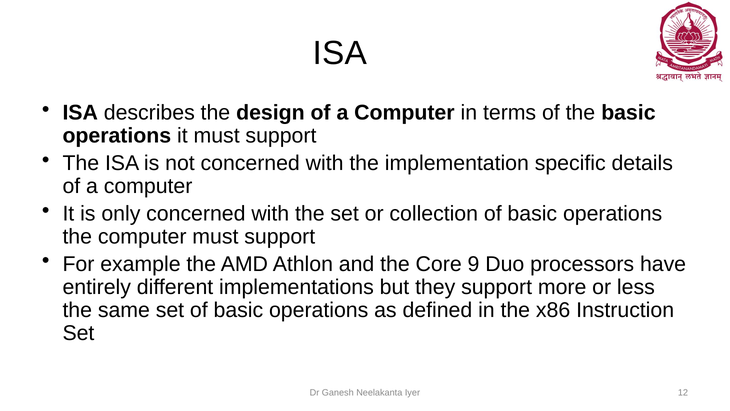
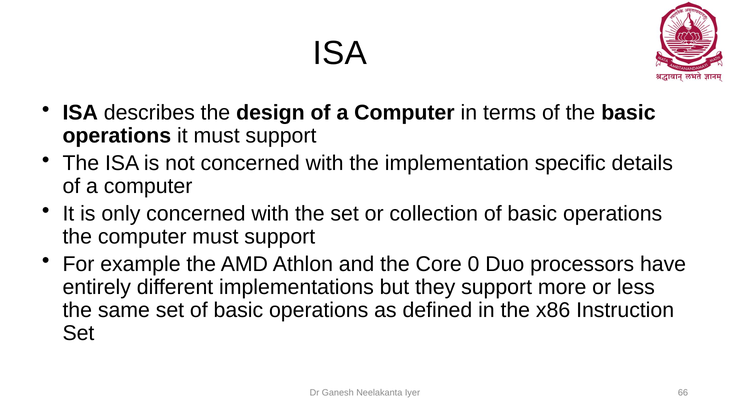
9: 9 -> 0
12: 12 -> 66
